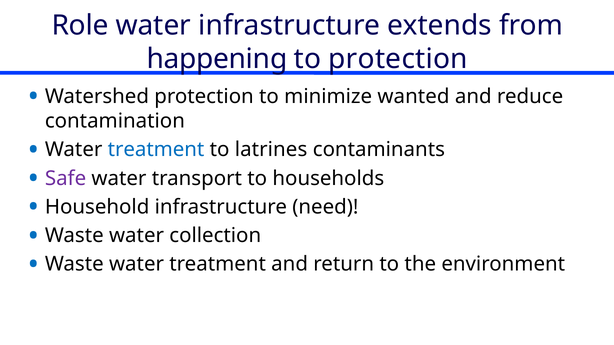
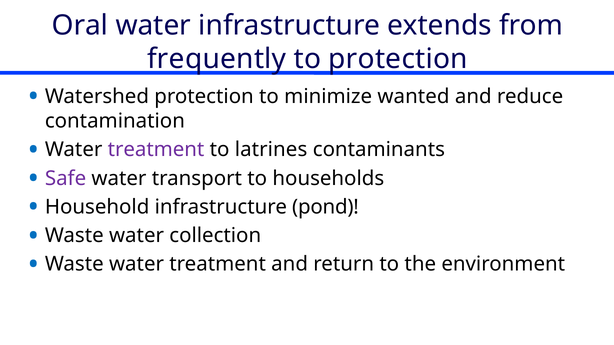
Role: Role -> Oral
happening: happening -> frequently
treatment at (156, 150) colour: blue -> purple
need: need -> pond
